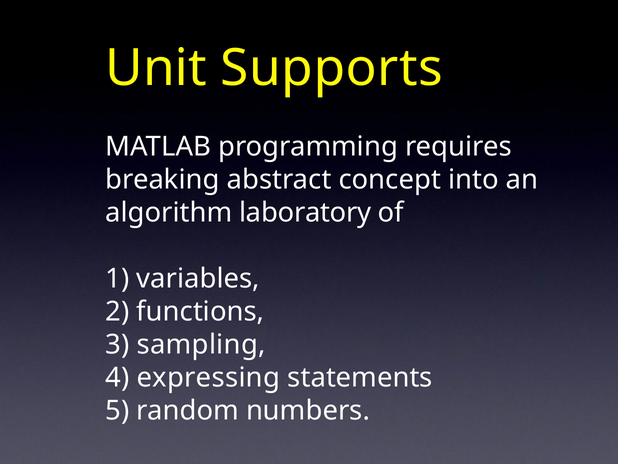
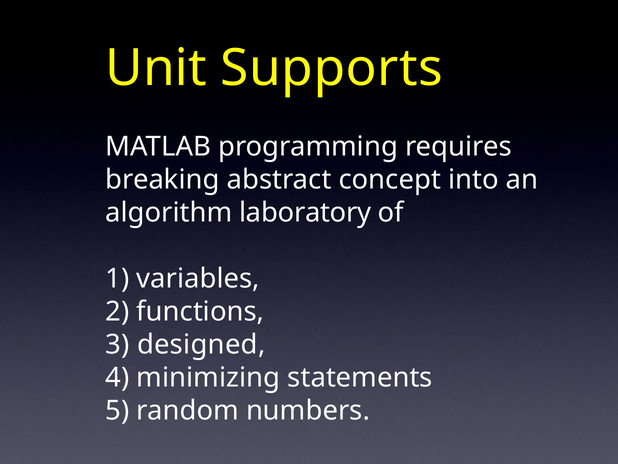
sampling: sampling -> designed
expressing: expressing -> minimizing
